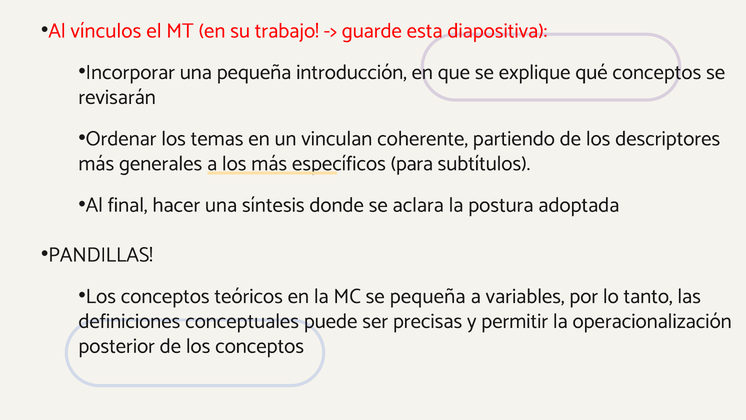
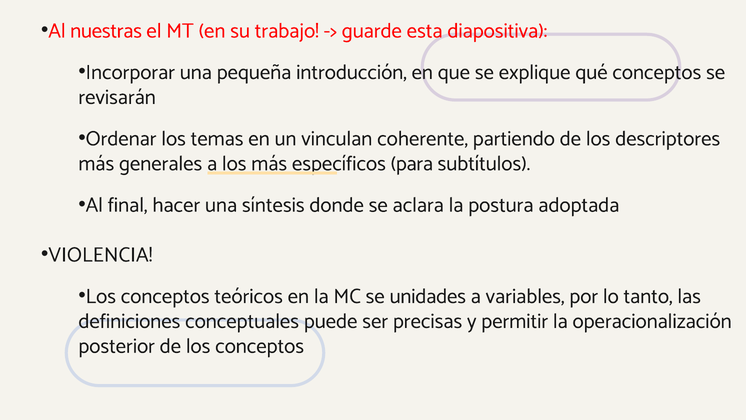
vínculos: vínculos -> nuestras
PANDILLAS: PANDILLAS -> VIOLENCIA
se pequeña: pequeña -> unidades
